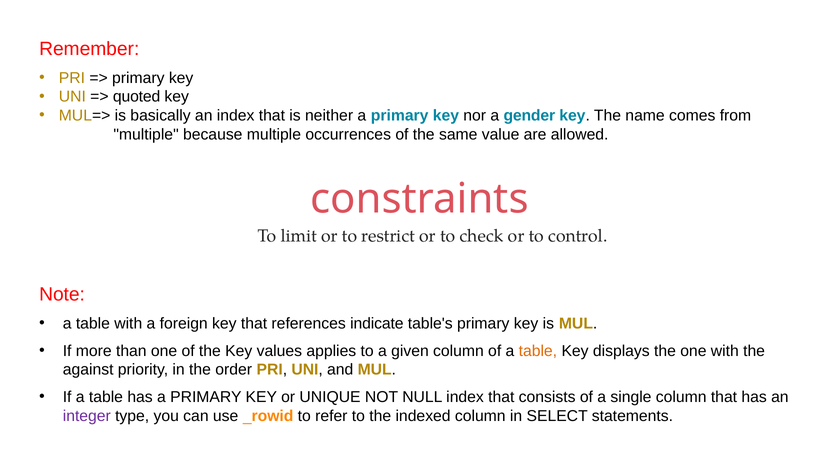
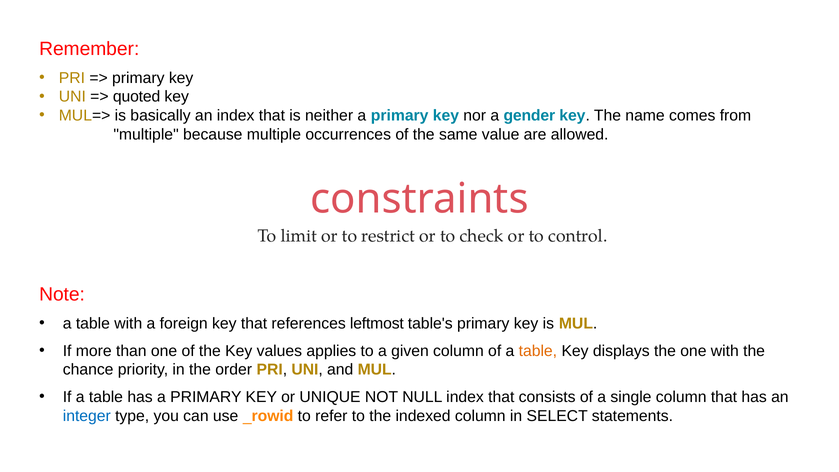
indicate: indicate -> leftmost
against: against -> chance
integer colour: purple -> blue
